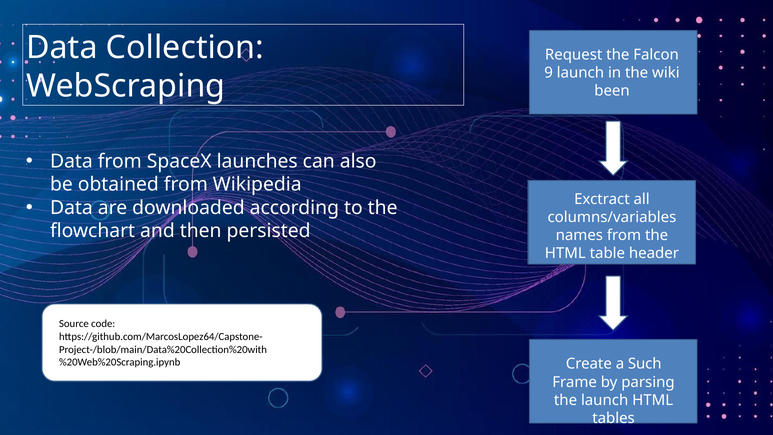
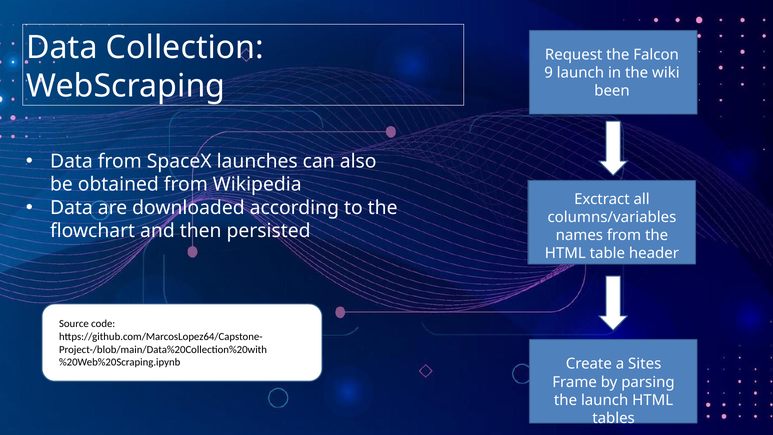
Such: Such -> Sites
